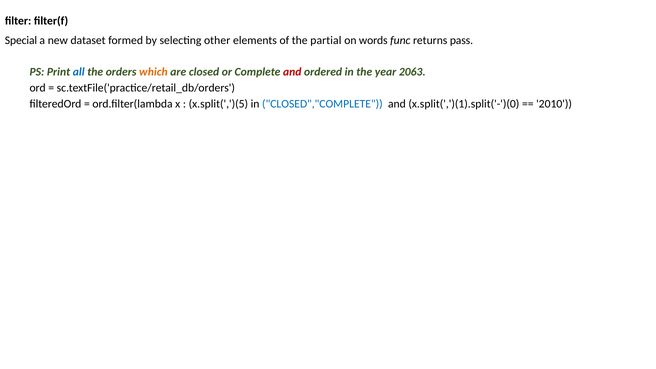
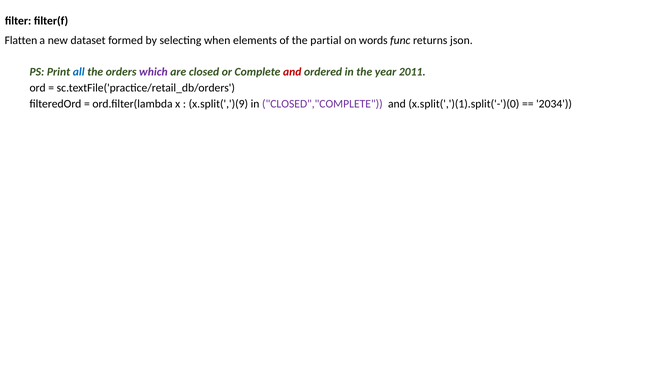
Special: Special -> Flatten
other: other -> when
pass: pass -> json
which colour: orange -> purple
2063: 2063 -> 2011
x.split(',')(5: x.split(',')(5 -> x.split(',')(9
CLOSED","COMPLETE colour: blue -> purple
2010: 2010 -> 2034
